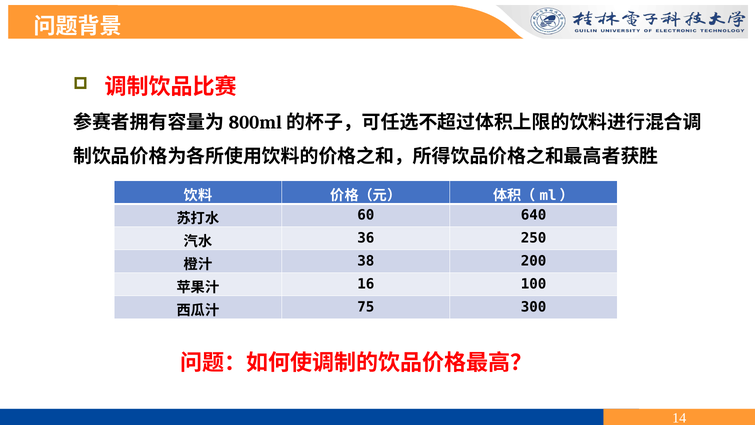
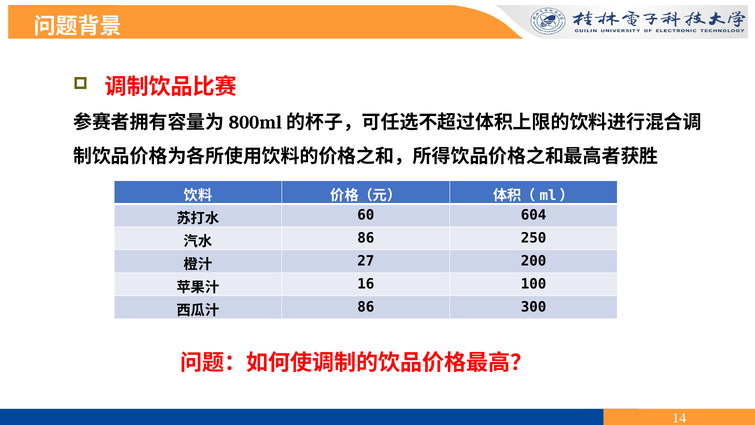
640: 640 -> 604
36 at (366, 238): 36 -> 86
38: 38 -> 27
75 at (366, 307): 75 -> 86
